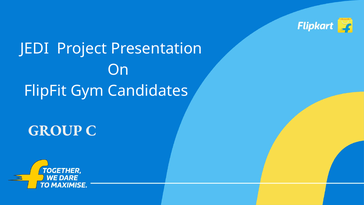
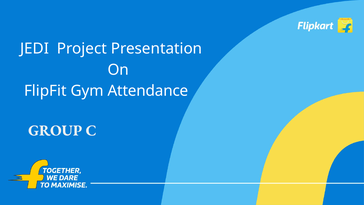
Candidates: Candidates -> Attendance
